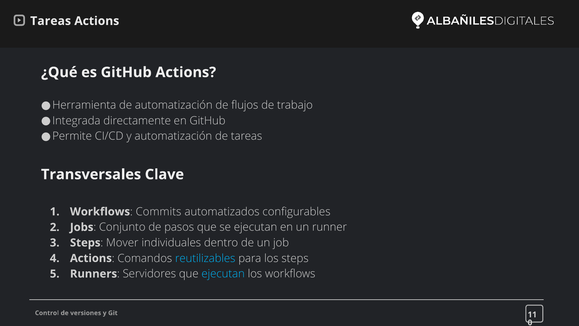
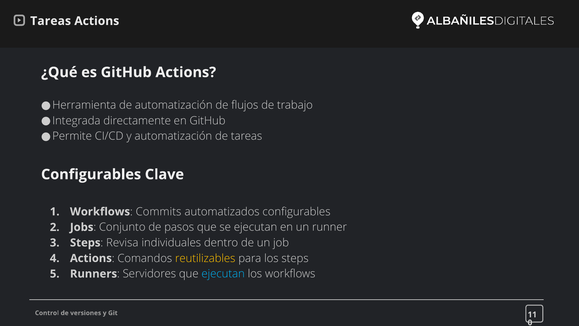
Transversales at (91, 174): Transversales -> Configurables
Mover: Mover -> Revisa
reutilizables colour: light blue -> yellow
